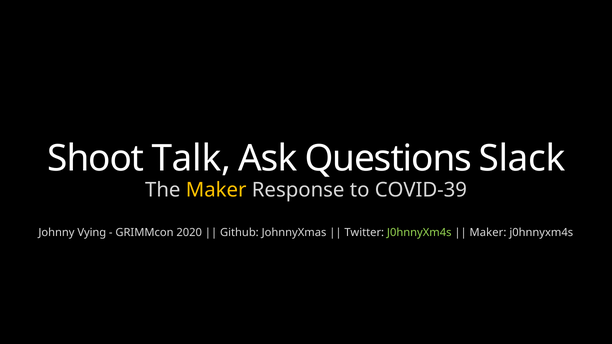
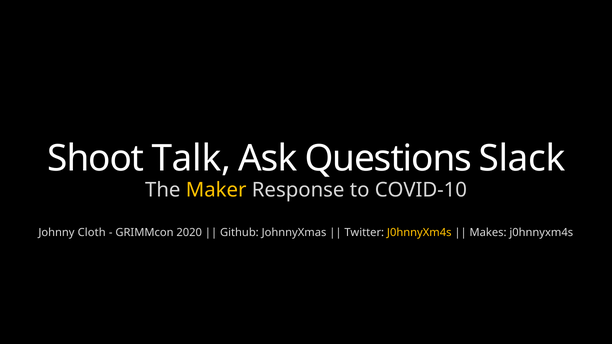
COVID-39: COVID-39 -> COVID-10
Vying: Vying -> Cloth
J0hnnyXm4s at (419, 233) colour: light green -> yellow
Maker at (488, 233): Maker -> Makes
